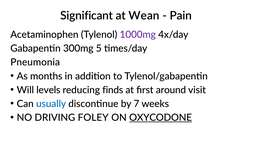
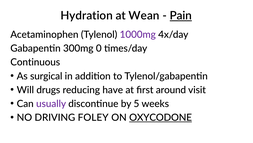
Significant: Significant -> Hydration
Pain underline: none -> present
5: 5 -> 0
Pneumonia: Pneumonia -> Continuous
months: months -> surgical
levels: levels -> drugs
finds: finds -> have
usually colour: blue -> purple
7: 7 -> 5
